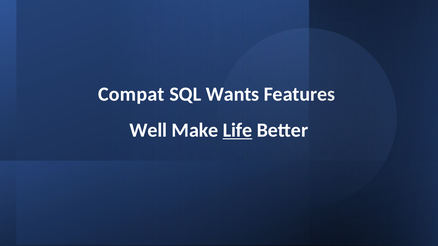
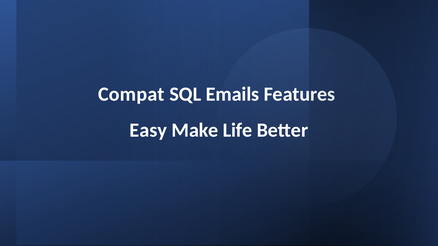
Wants: Wants -> Emails
Well: Well -> Easy
Life underline: present -> none
